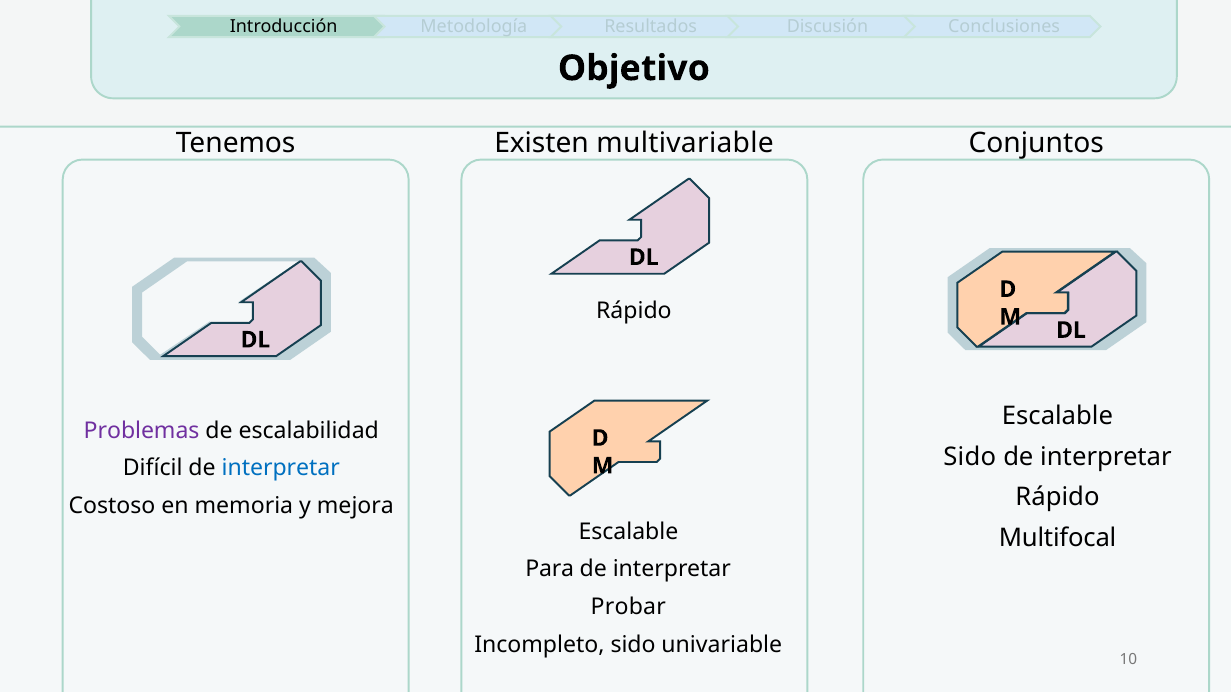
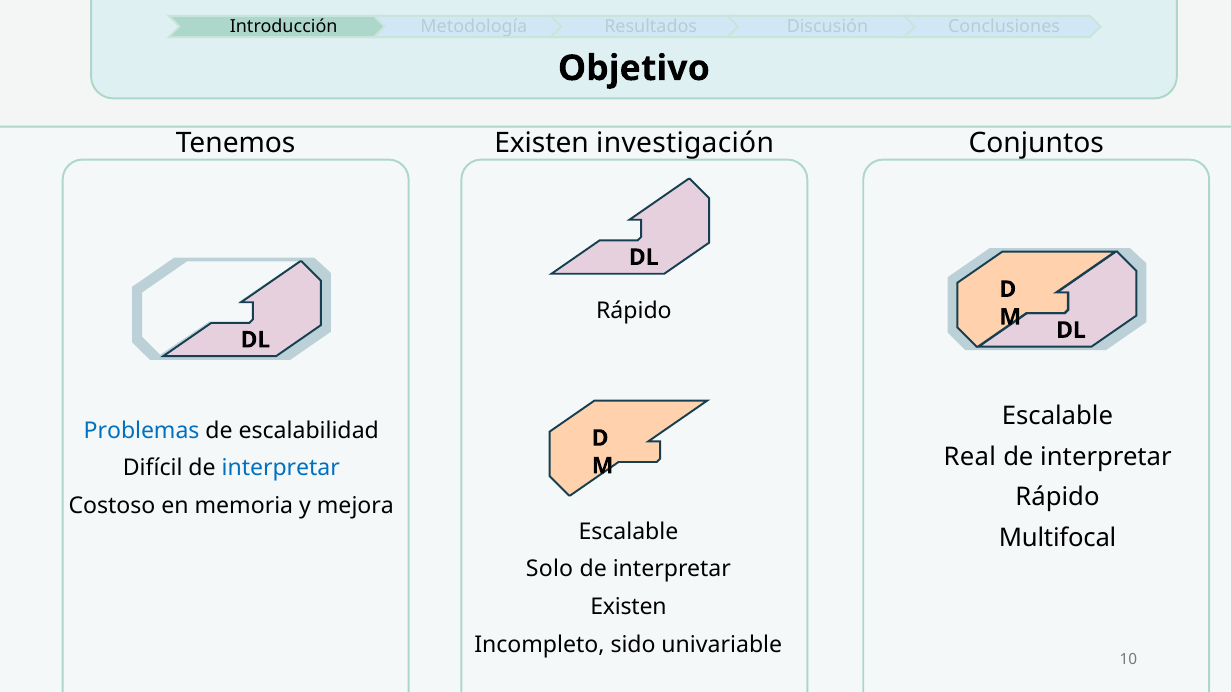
multivariable: multivariable -> investigación
Problemas colour: purple -> blue
Sido at (970, 457): Sido -> Real
Para: Para -> Solo
Probar at (628, 607): Probar -> Existen
